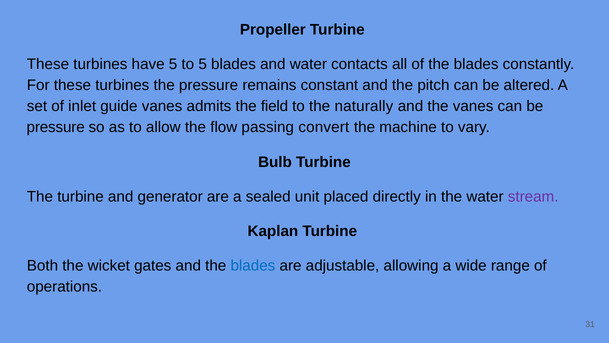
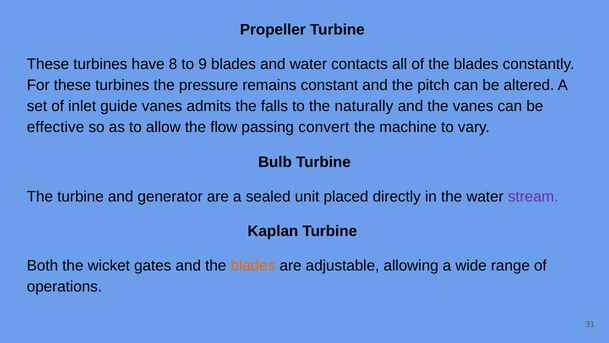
have 5: 5 -> 8
to 5: 5 -> 9
field: field -> falls
pressure at (56, 127): pressure -> effective
blades at (253, 265) colour: blue -> orange
